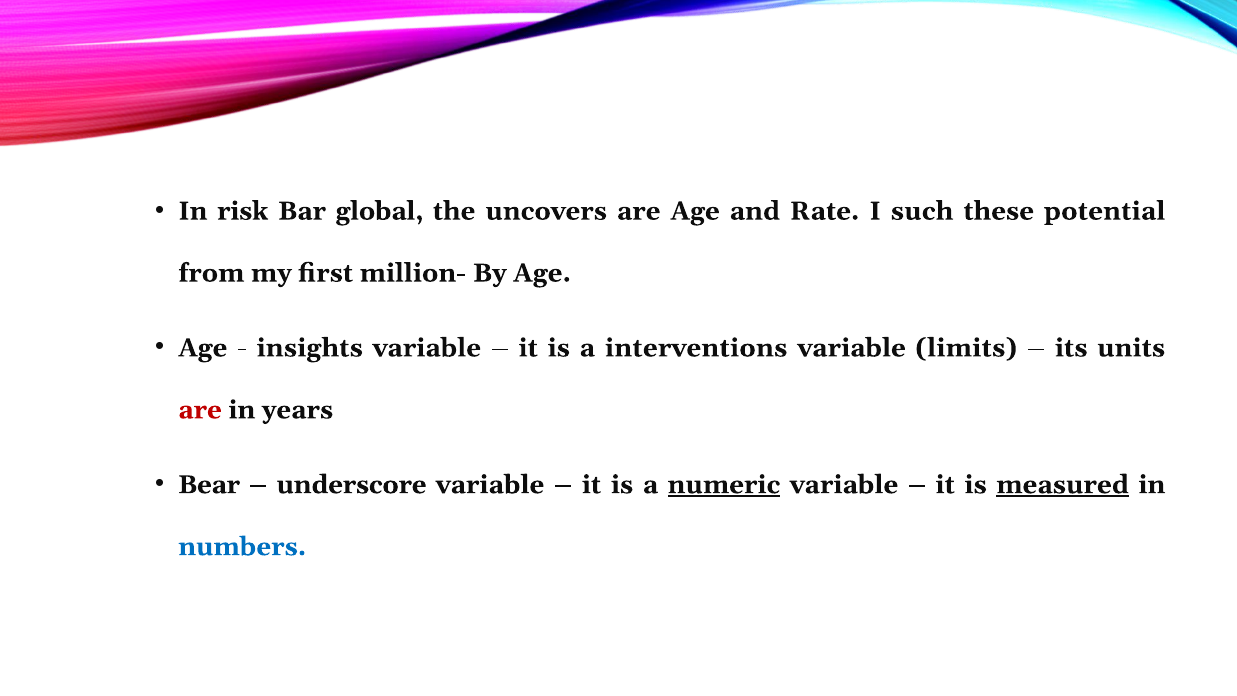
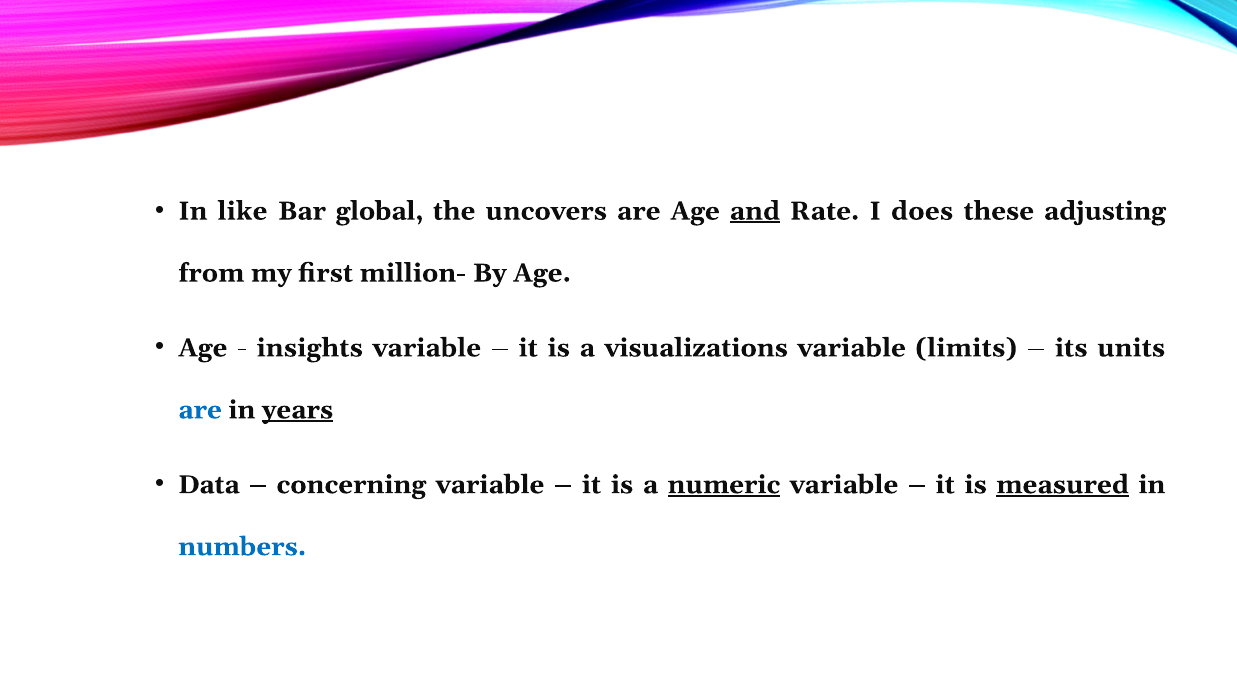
risk: risk -> like
and underline: none -> present
such: such -> does
potential: potential -> adjusting
interventions: interventions -> visualizations
are at (200, 410) colour: red -> blue
years underline: none -> present
Bear: Bear -> Data
underscore: underscore -> concerning
